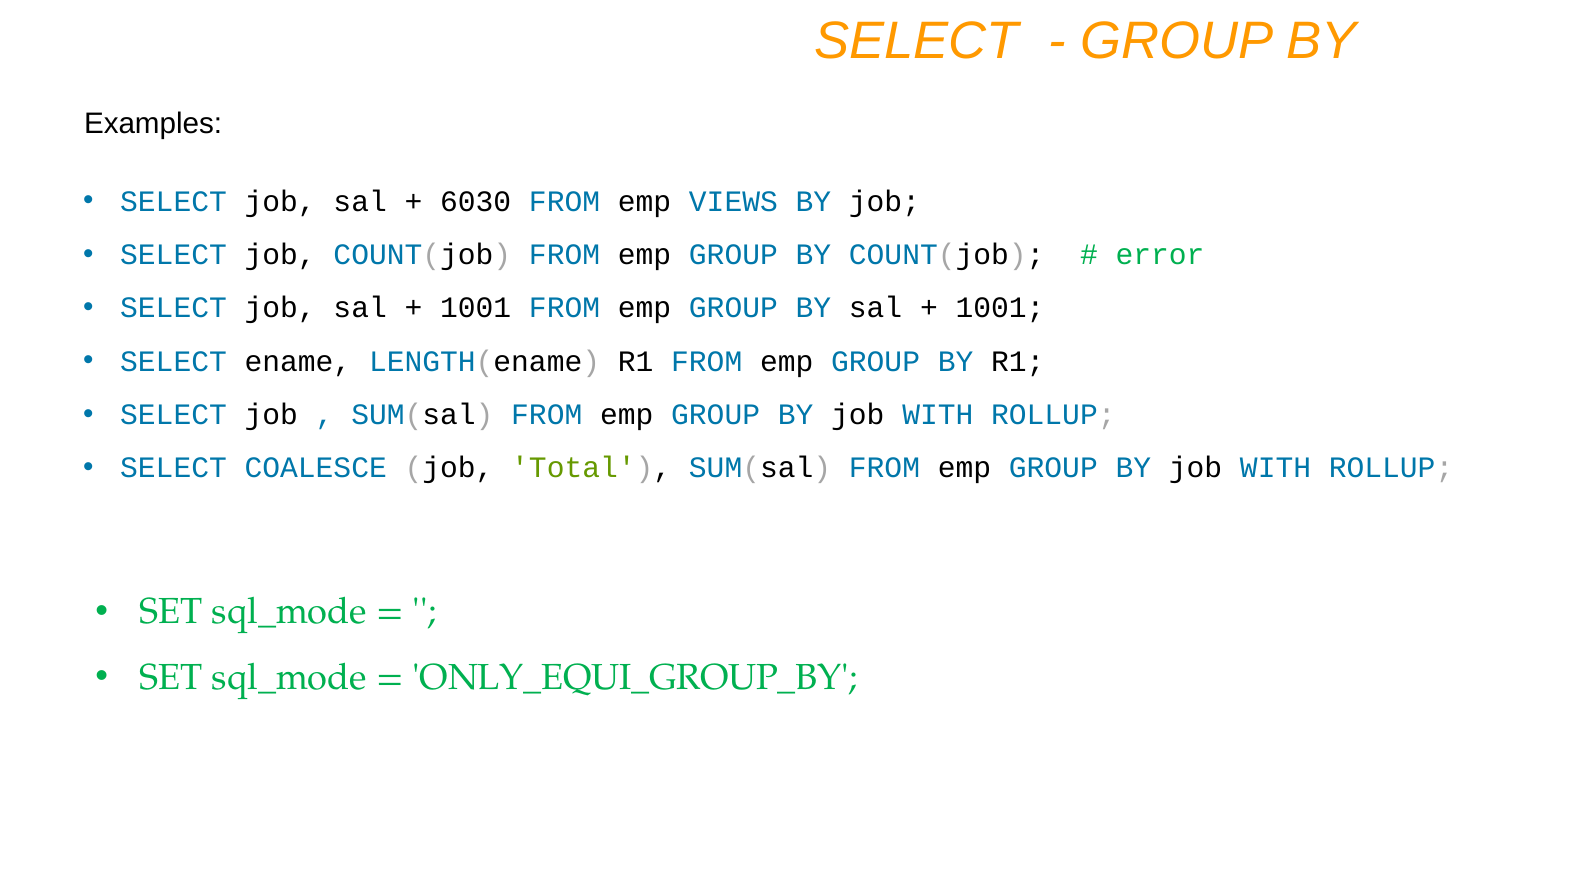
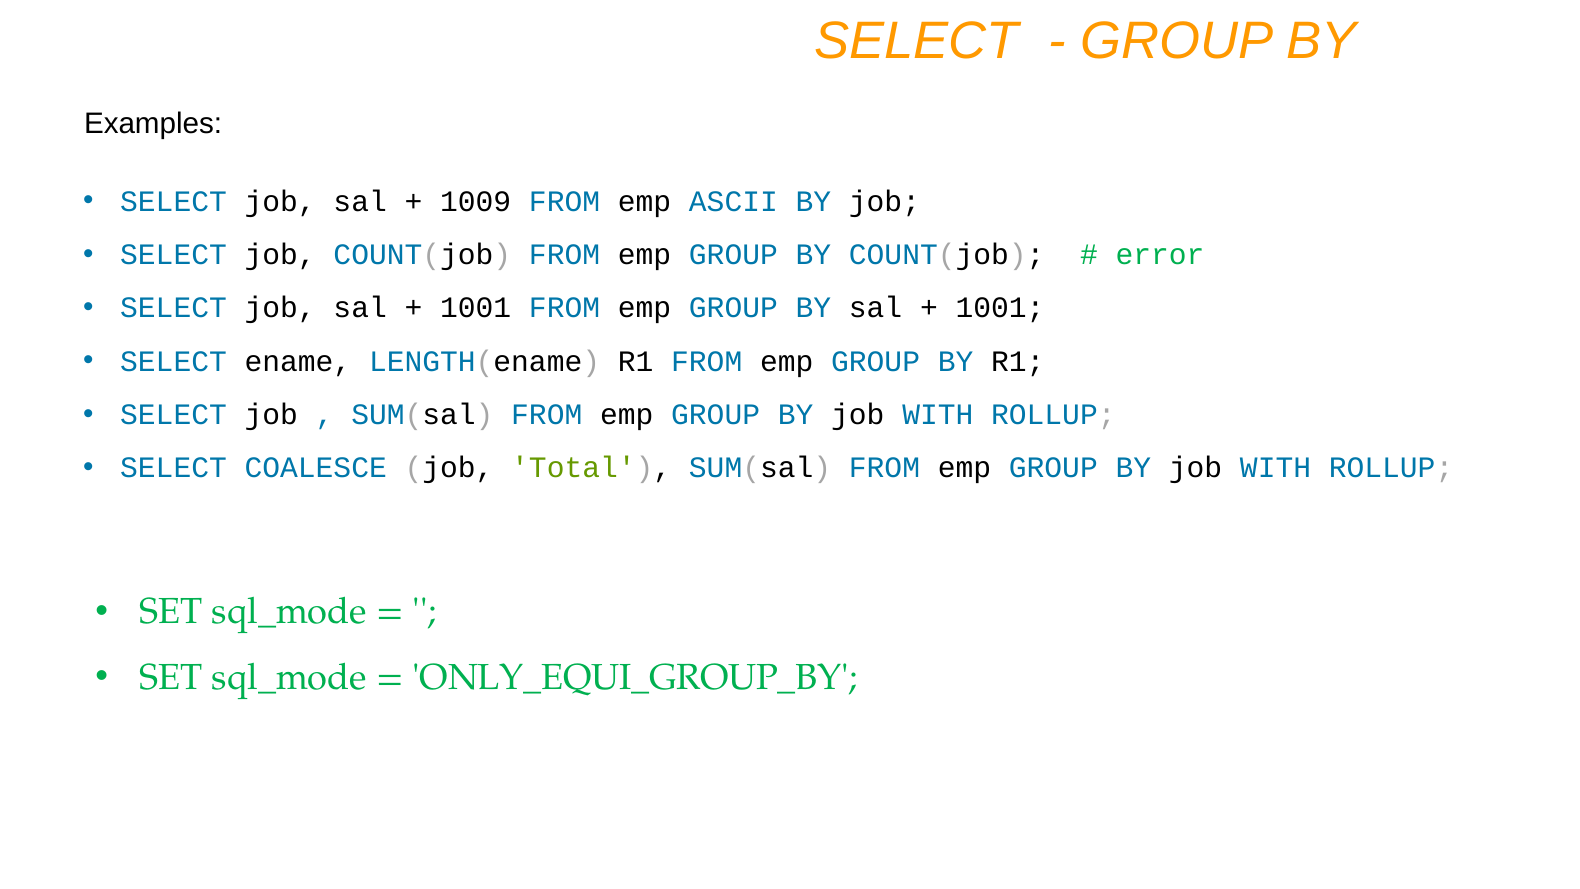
6030: 6030 -> 1009
VIEWS: VIEWS -> ASCII
